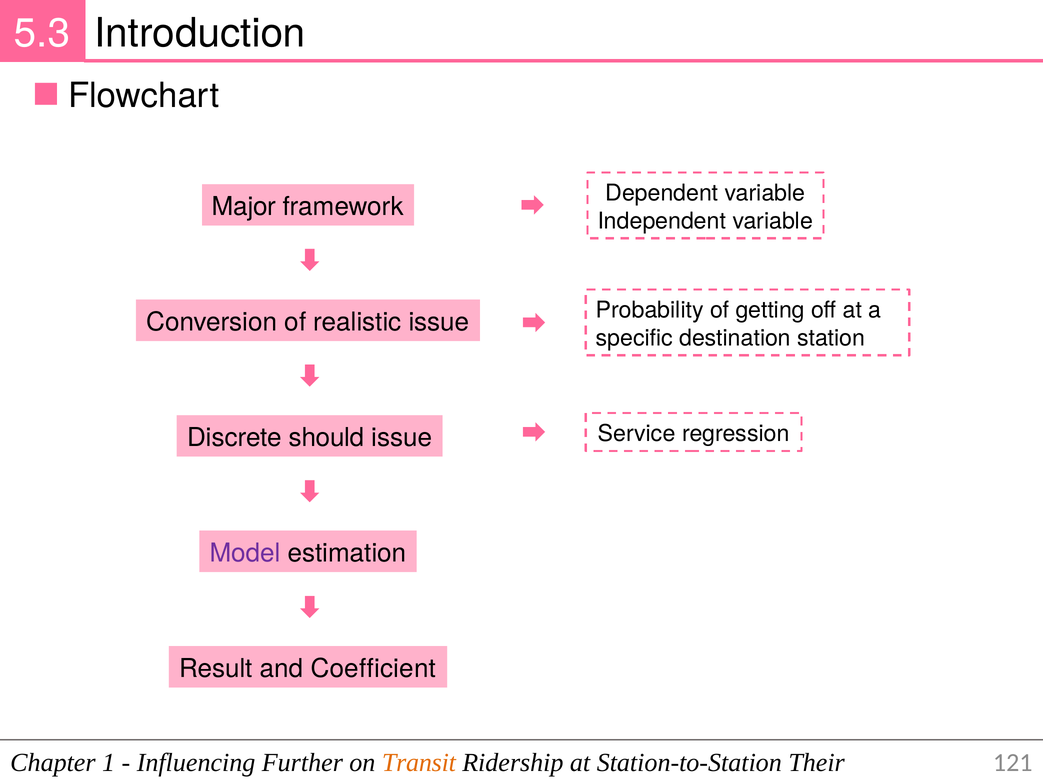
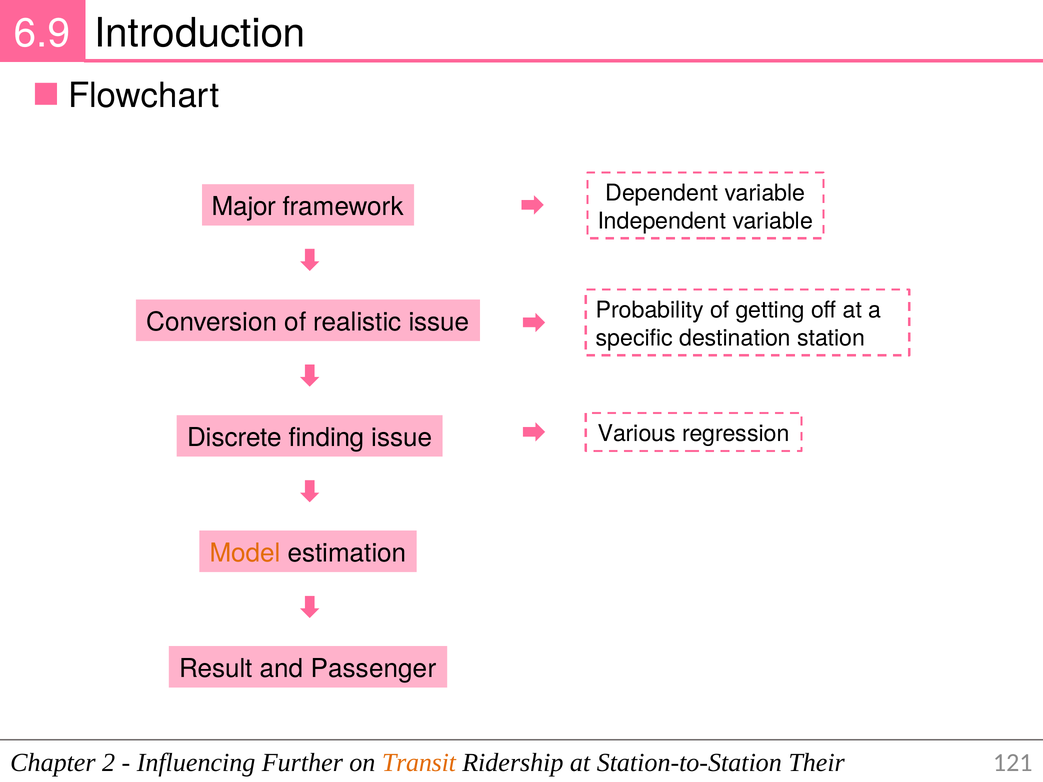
5.3: 5.3 -> 6.9
should: should -> finding
Service: Service -> Various
Model colour: purple -> orange
Coefficient: Coefficient -> Passenger
1: 1 -> 2
